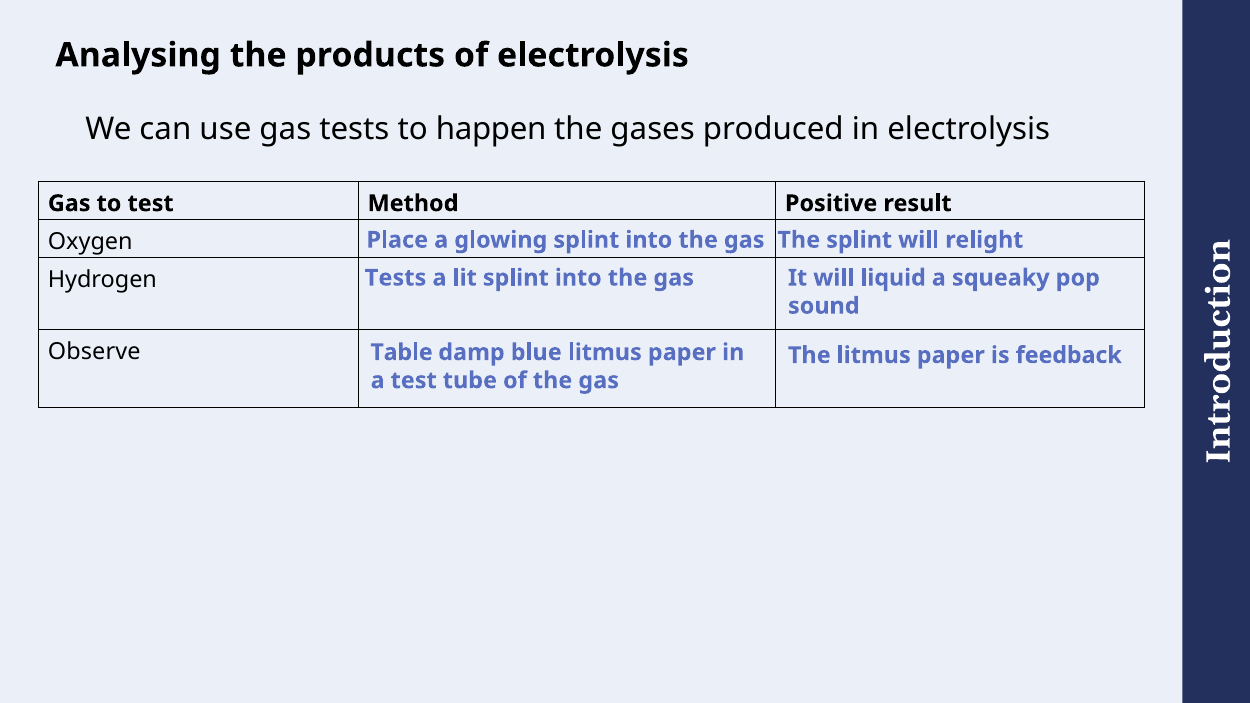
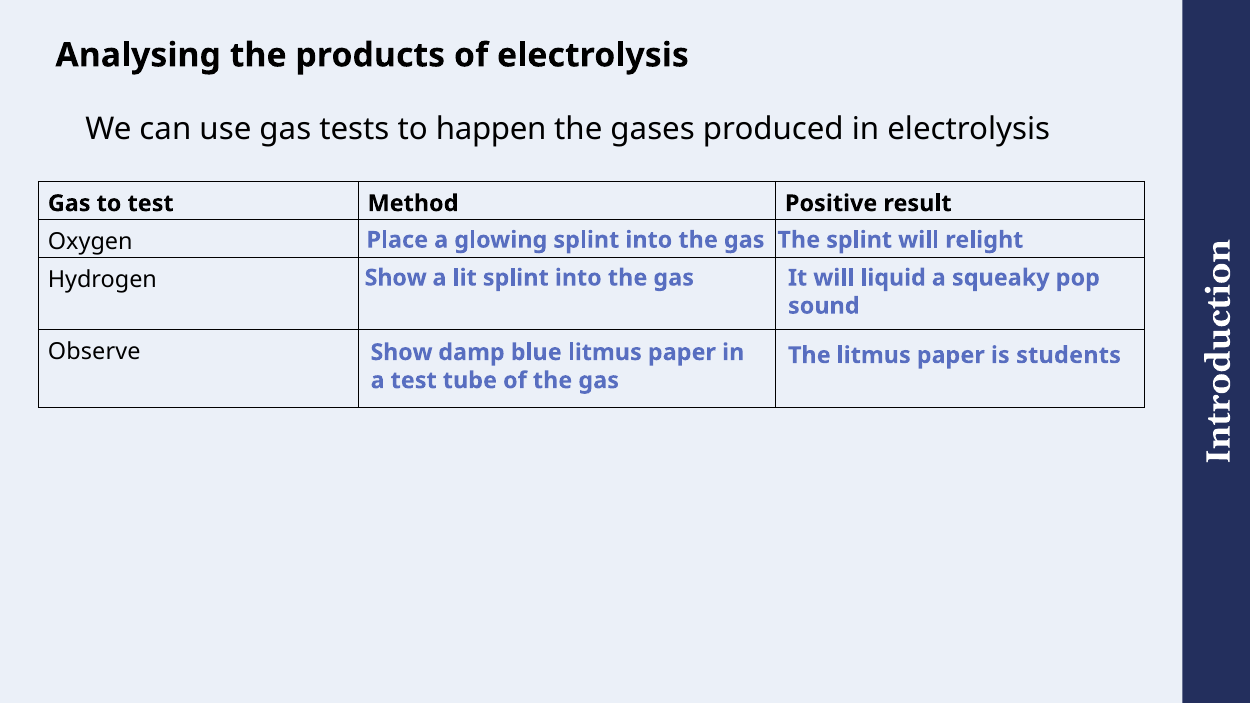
Tests at (396, 278): Tests -> Show
Table at (402, 352): Table -> Show
feedback: feedback -> students
